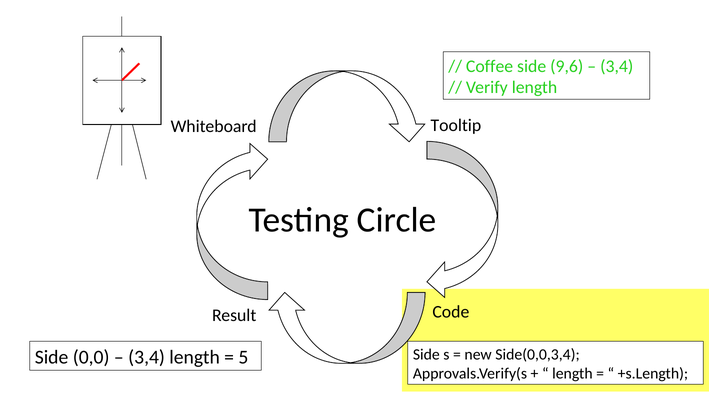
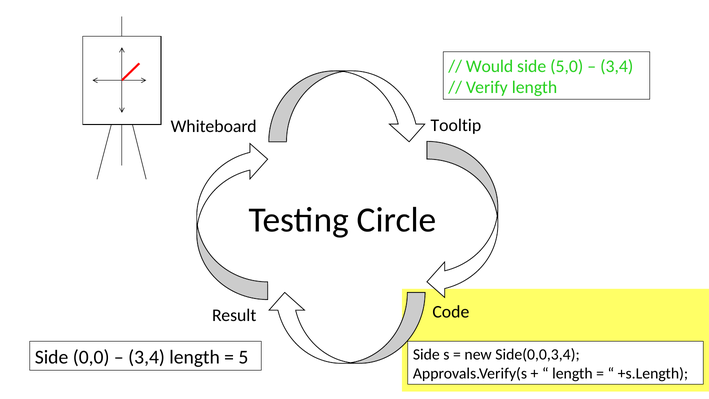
Coffee: Coffee -> Would
9,6: 9,6 -> 5,0
